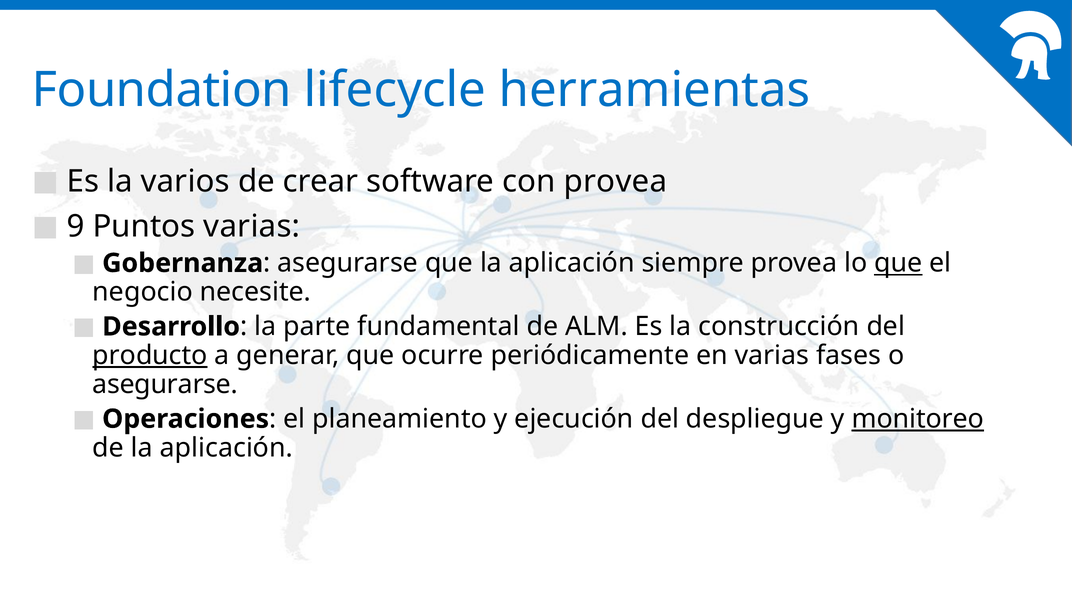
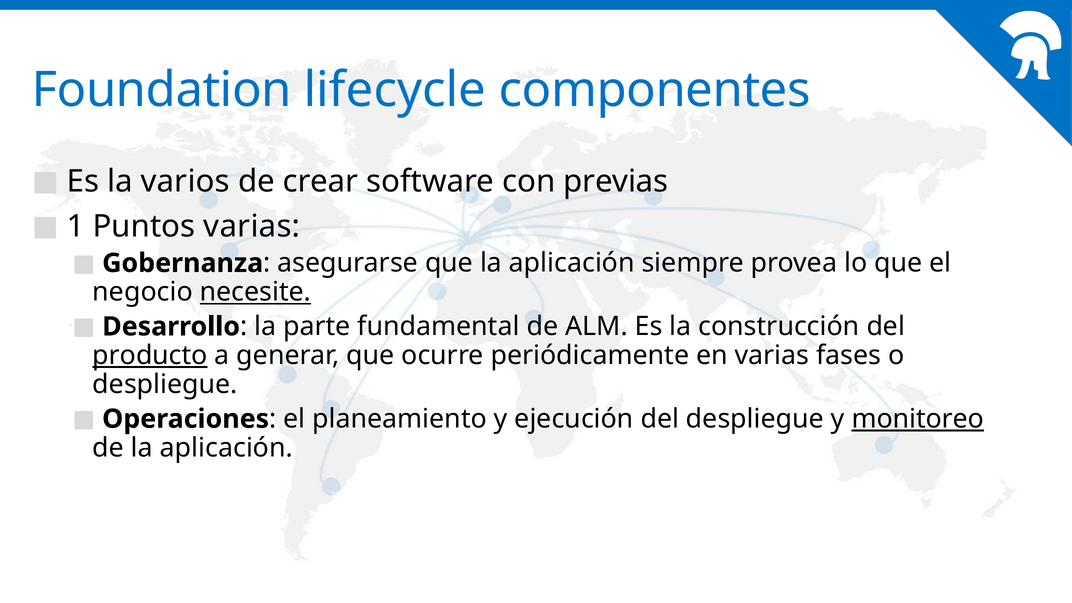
herramientas: herramientas -> componentes
con provea: provea -> previas
9: 9 -> 1
que at (898, 263) underline: present -> none
necesite underline: none -> present
asegurarse at (165, 384): asegurarse -> despliegue
